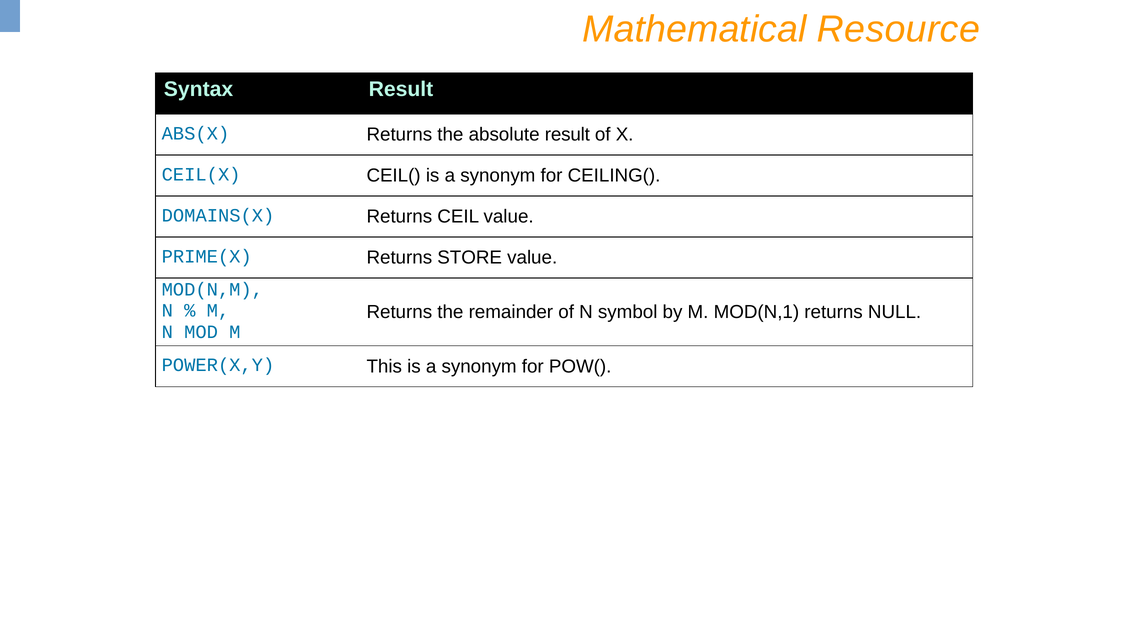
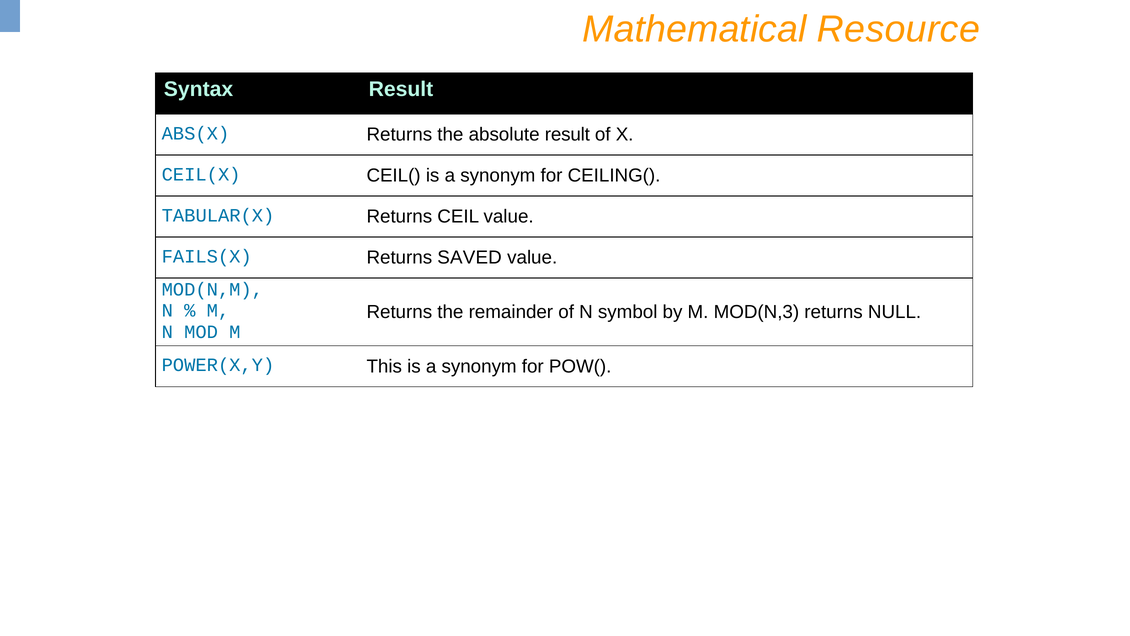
DOMAINS(X: DOMAINS(X -> TABULAR(X
PRIME(X: PRIME(X -> FAILS(X
STORE: STORE -> SAVED
MOD(N,1: MOD(N,1 -> MOD(N,3
